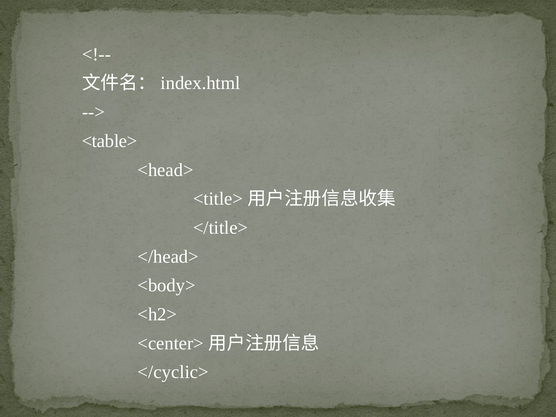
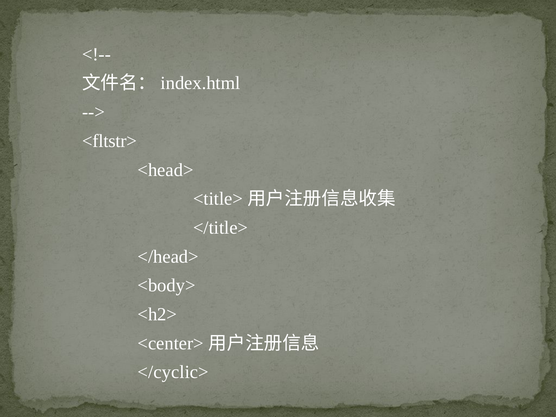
<table>: <table> -> <fltstr>
